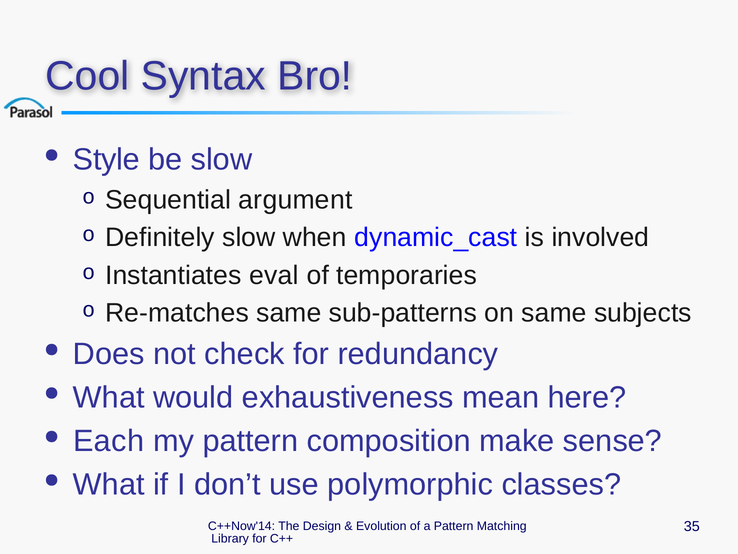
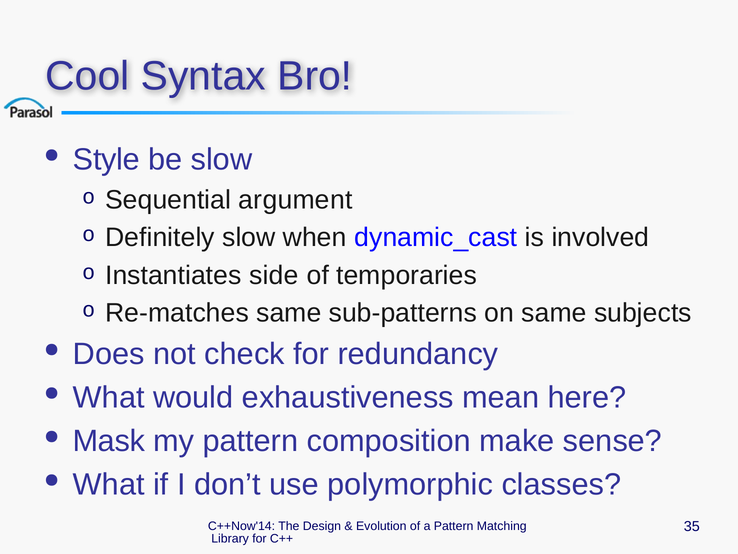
eval: eval -> side
Each: Each -> Mask
